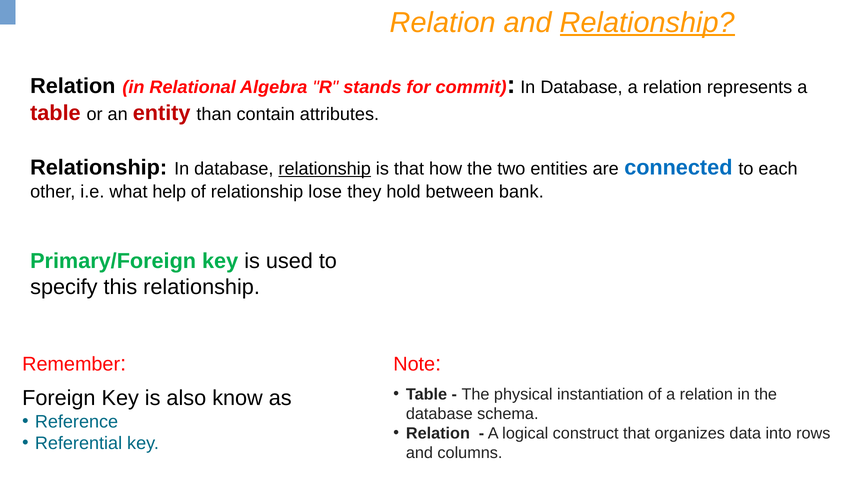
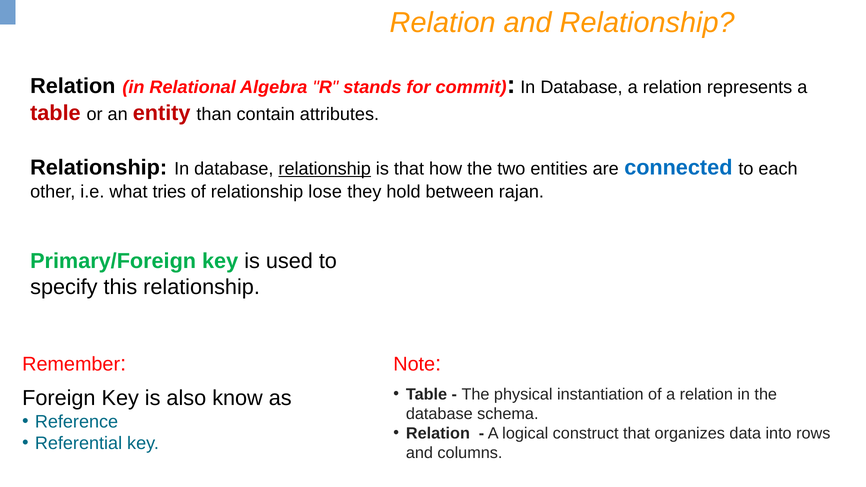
Relationship at (647, 23) underline: present -> none
help: help -> tries
bank: bank -> rajan
